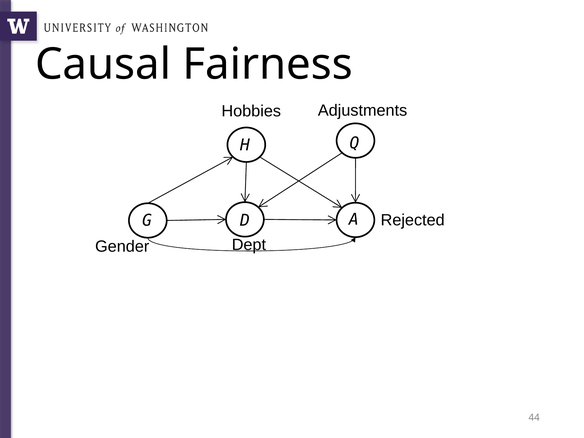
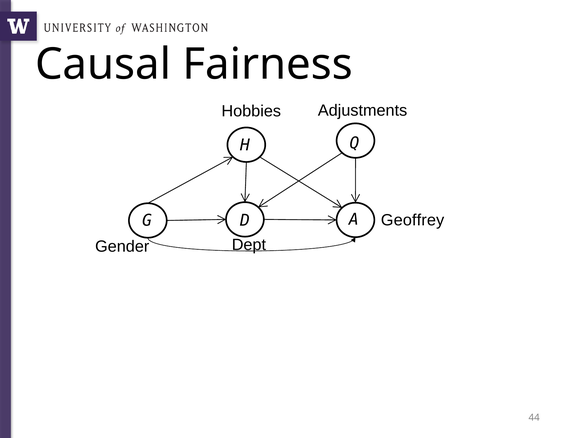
Rejected: Rejected -> Geoffrey
